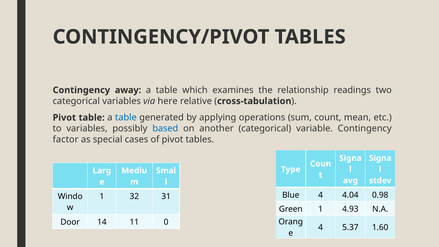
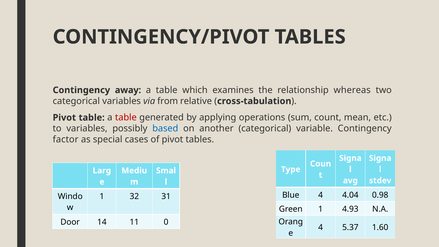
readings: readings -> whereas
here: here -> from
table at (126, 118) colour: blue -> red
